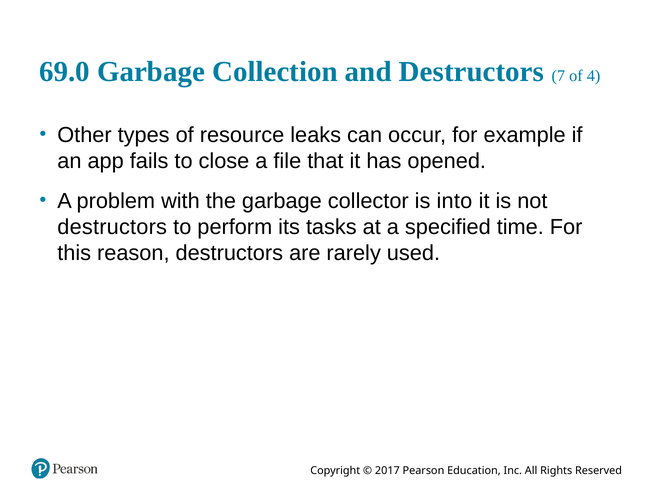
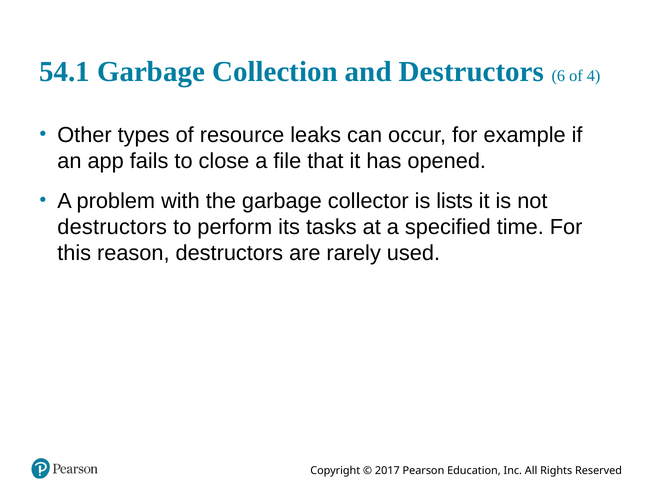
69.0: 69.0 -> 54.1
7: 7 -> 6
into: into -> lists
